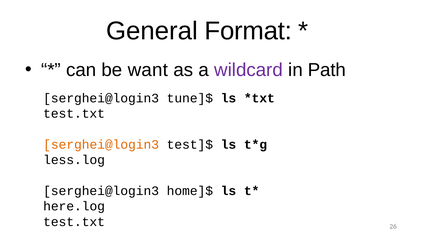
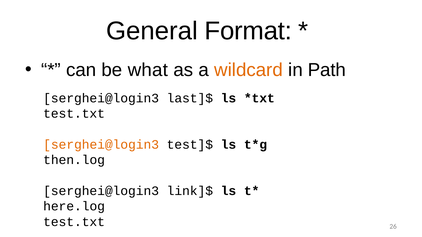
want: want -> what
wildcard colour: purple -> orange
tune]$: tune]$ -> last]$
less.log: less.log -> then.log
home]$: home]$ -> link]$
